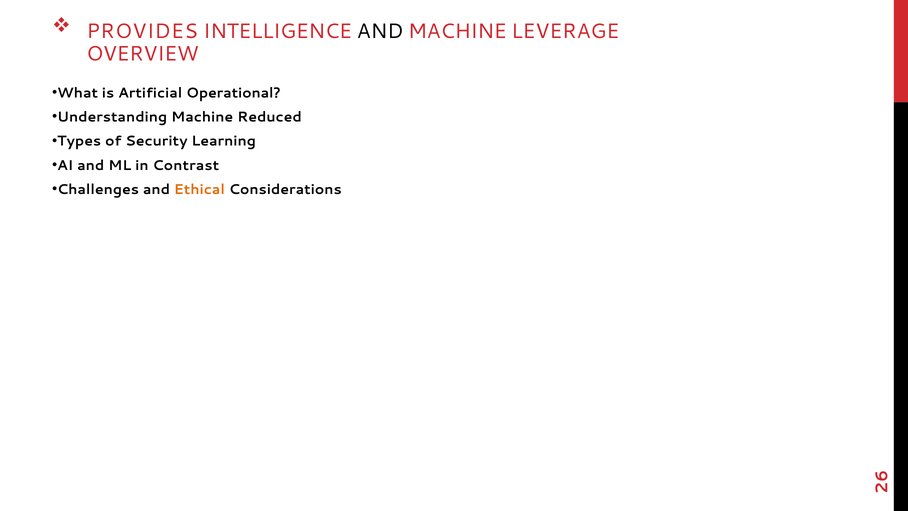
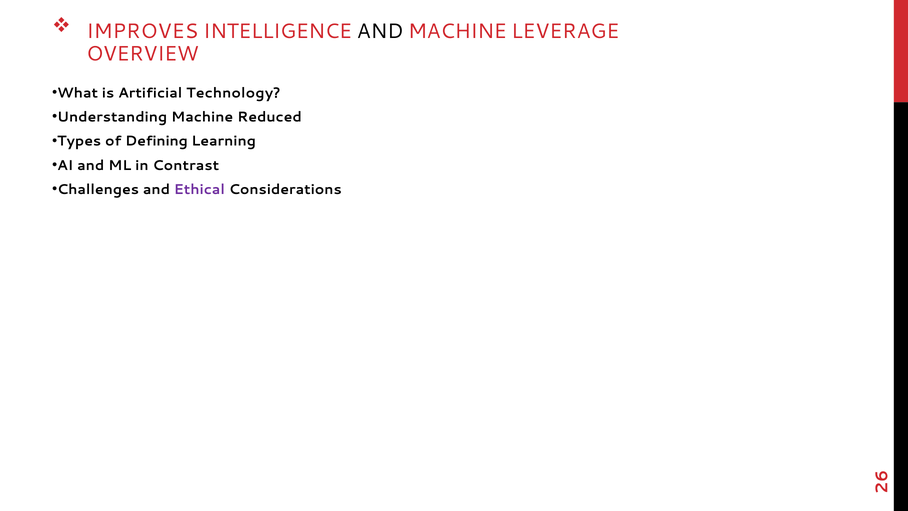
PROVIDES: PROVIDES -> IMPROVES
Operational: Operational -> Technology
Security: Security -> Defining
Ethical colour: orange -> purple
